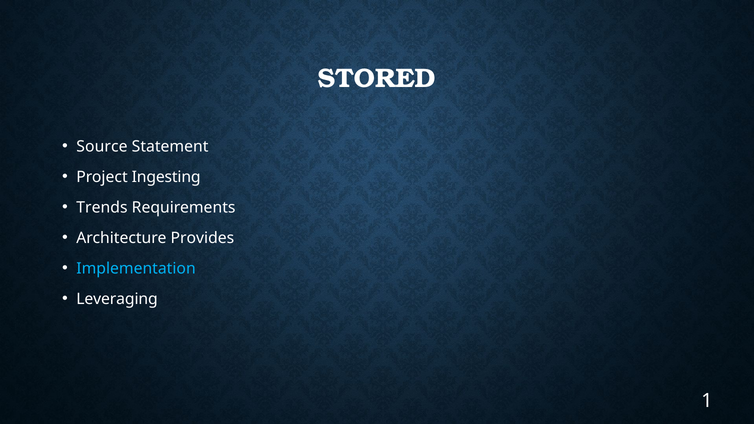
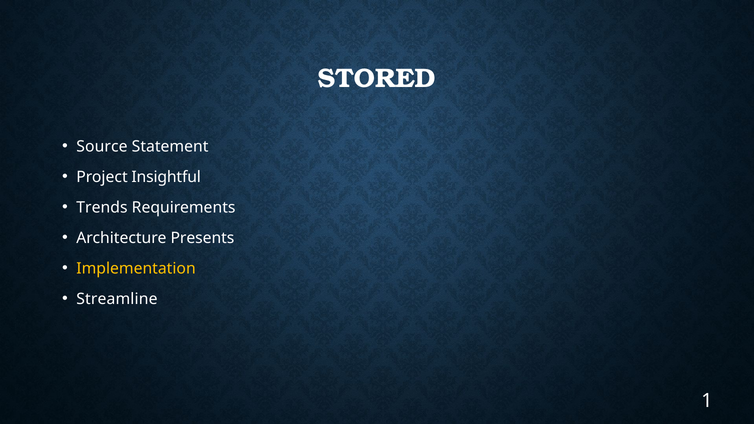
Ingesting: Ingesting -> Insightful
Provides: Provides -> Presents
Implementation colour: light blue -> yellow
Leveraging: Leveraging -> Streamline
